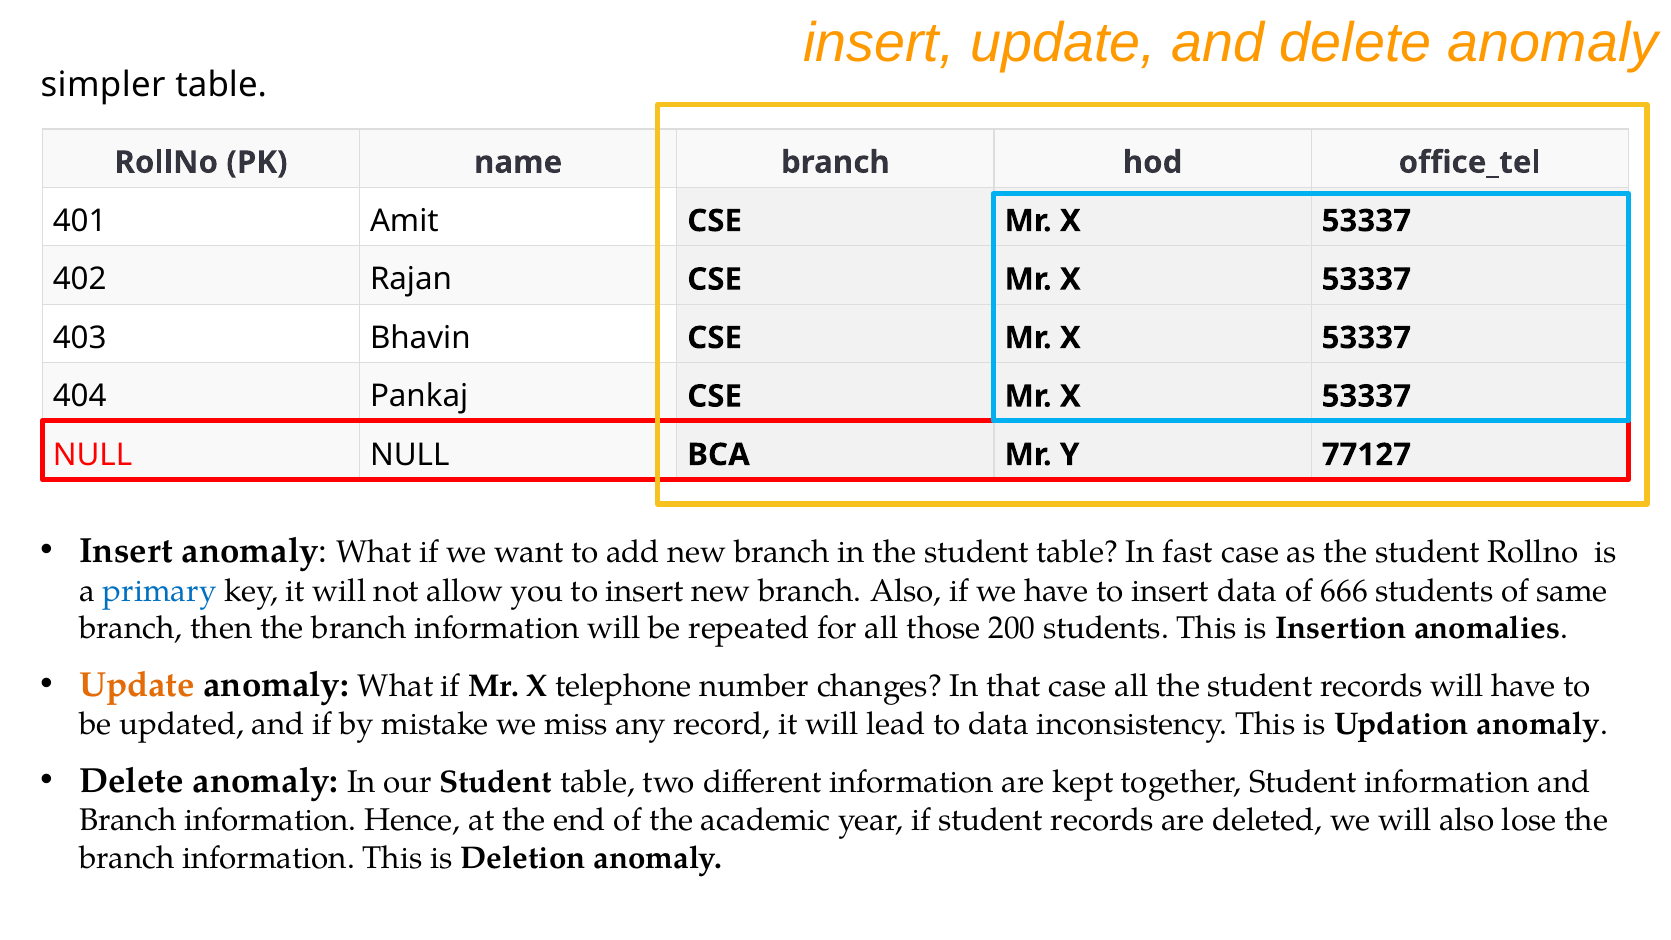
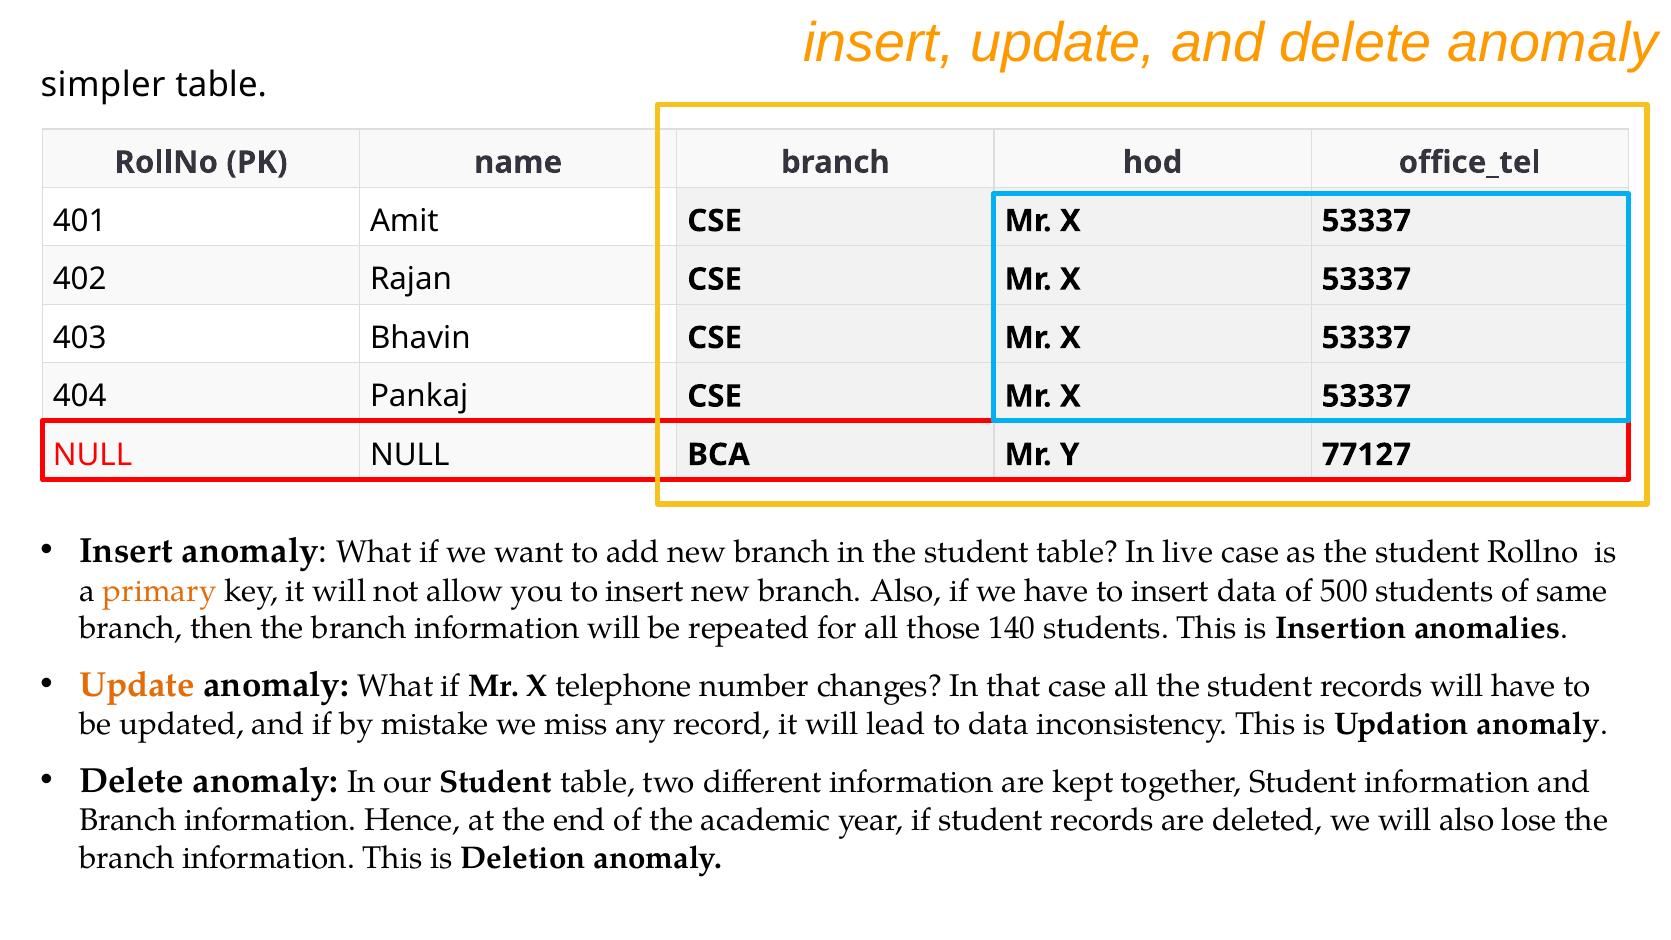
fast: fast -> live
primary colour: blue -> orange
666: 666 -> 500
200: 200 -> 140
